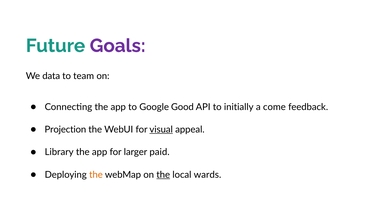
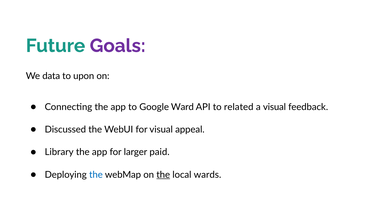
team: team -> upon
Good: Good -> Ward
initially: initially -> related
a come: come -> visual
Projection: Projection -> Discussed
visual at (161, 130) underline: present -> none
the at (96, 175) colour: orange -> blue
